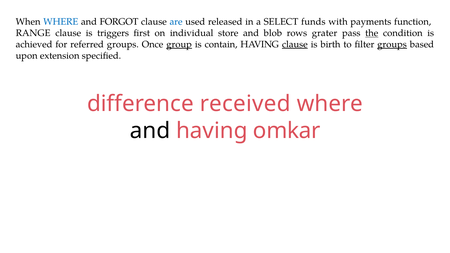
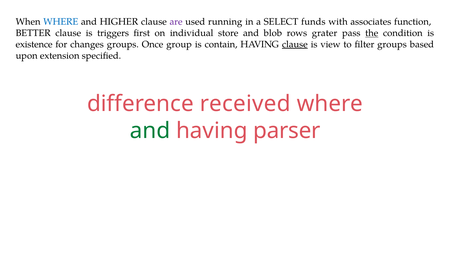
FORGOT: FORGOT -> HIGHER
are colour: blue -> purple
released: released -> running
payments: payments -> associates
RANGE: RANGE -> BETTER
achieved: achieved -> existence
referred: referred -> changes
group underline: present -> none
birth: birth -> view
groups at (392, 44) underline: present -> none
and at (150, 131) colour: black -> green
omkar: omkar -> parser
